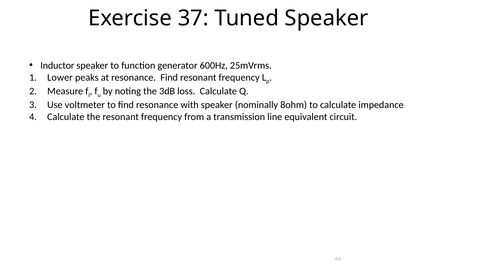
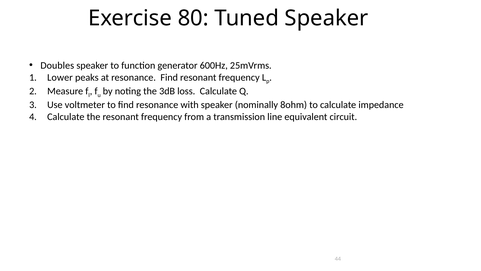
37: 37 -> 80
Inductor: Inductor -> Doubles
